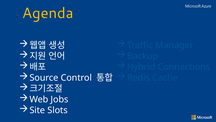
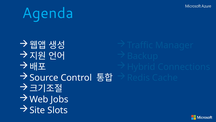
Agenda colour: yellow -> light blue
